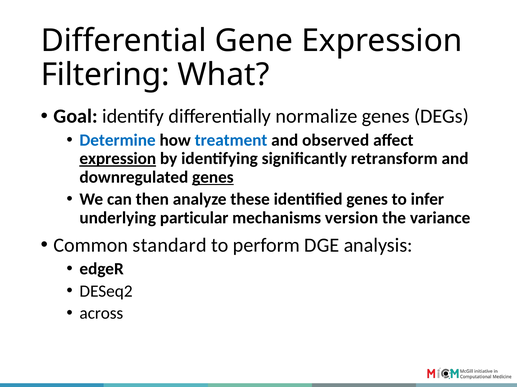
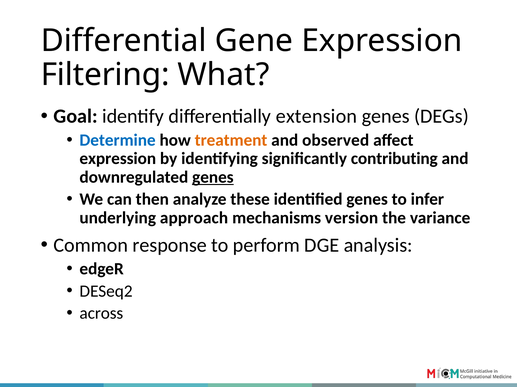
normalize: normalize -> extension
treatment colour: blue -> orange
expression at (118, 159) underline: present -> none
retransform: retransform -> contributing
particular: particular -> approach
standard: standard -> response
